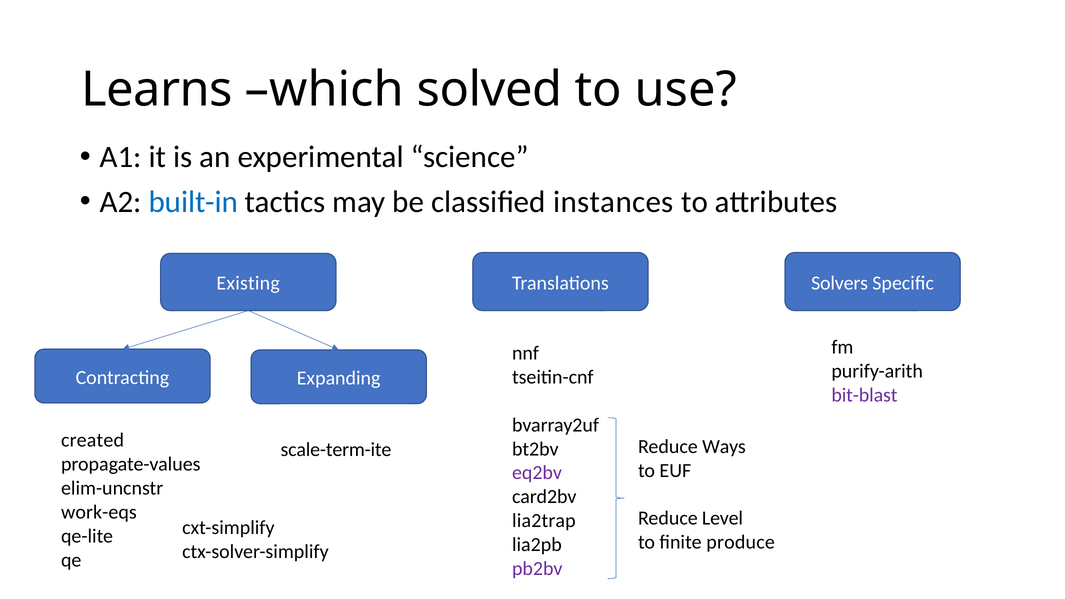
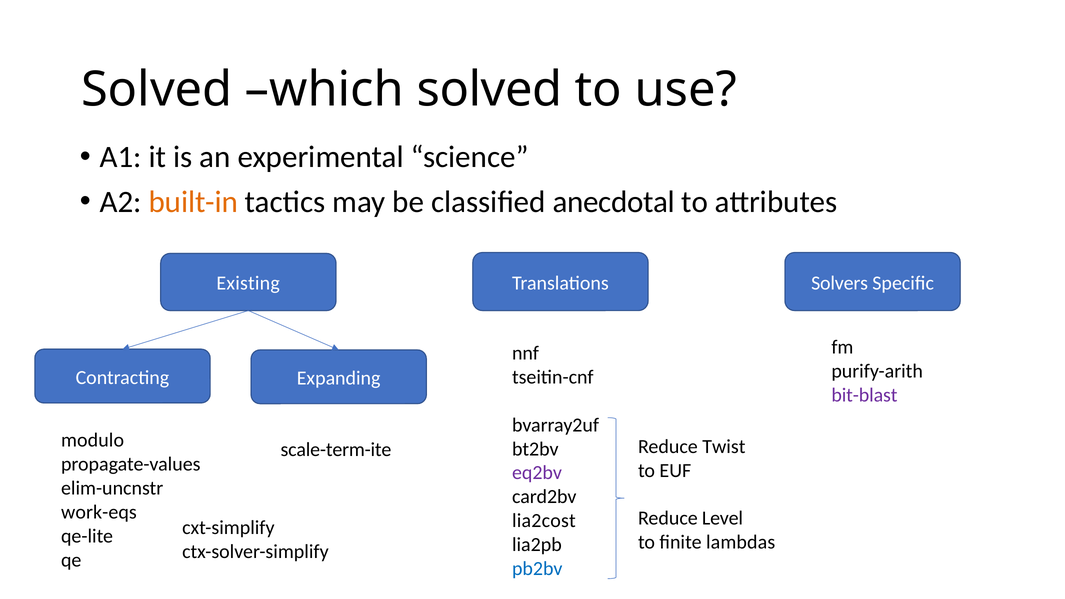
Learns at (157, 89): Learns -> Solved
built-in colour: blue -> orange
instances: instances -> anecdotal
created: created -> modulo
Ways: Ways -> Twist
lia2trap: lia2trap -> lia2cost
produce: produce -> lambdas
pb2bv colour: purple -> blue
